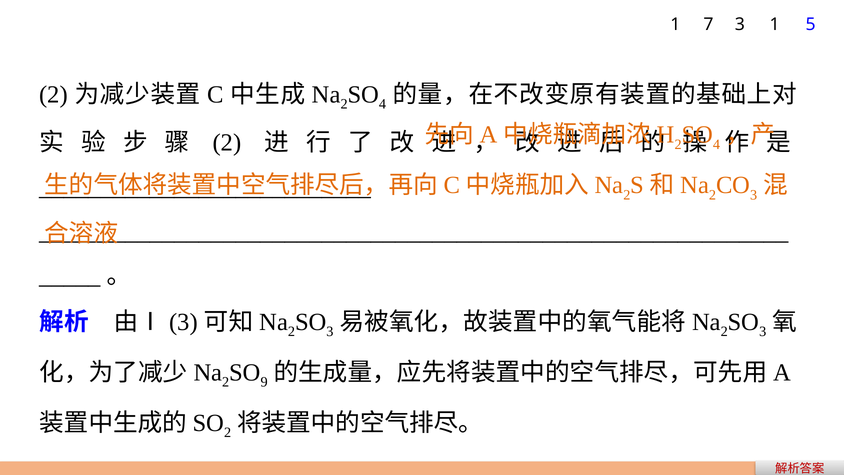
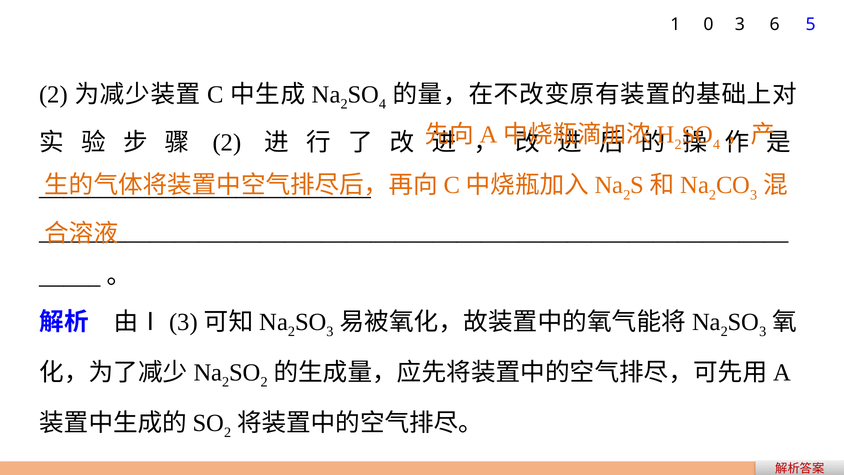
7: 7 -> 0
3 1: 1 -> 6
9 at (264, 382): 9 -> 2
